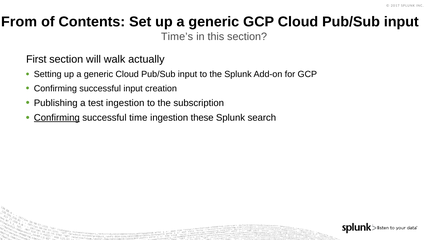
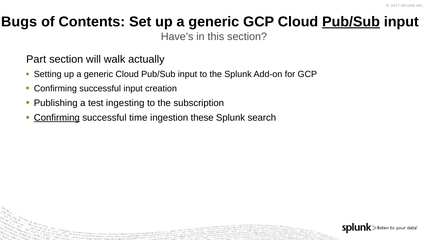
From: From -> Bugs
Pub/Sub at (351, 22) underline: none -> present
Time’s: Time’s -> Have’s
First: First -> Part
test ingestion: ingestion -> ingesting
